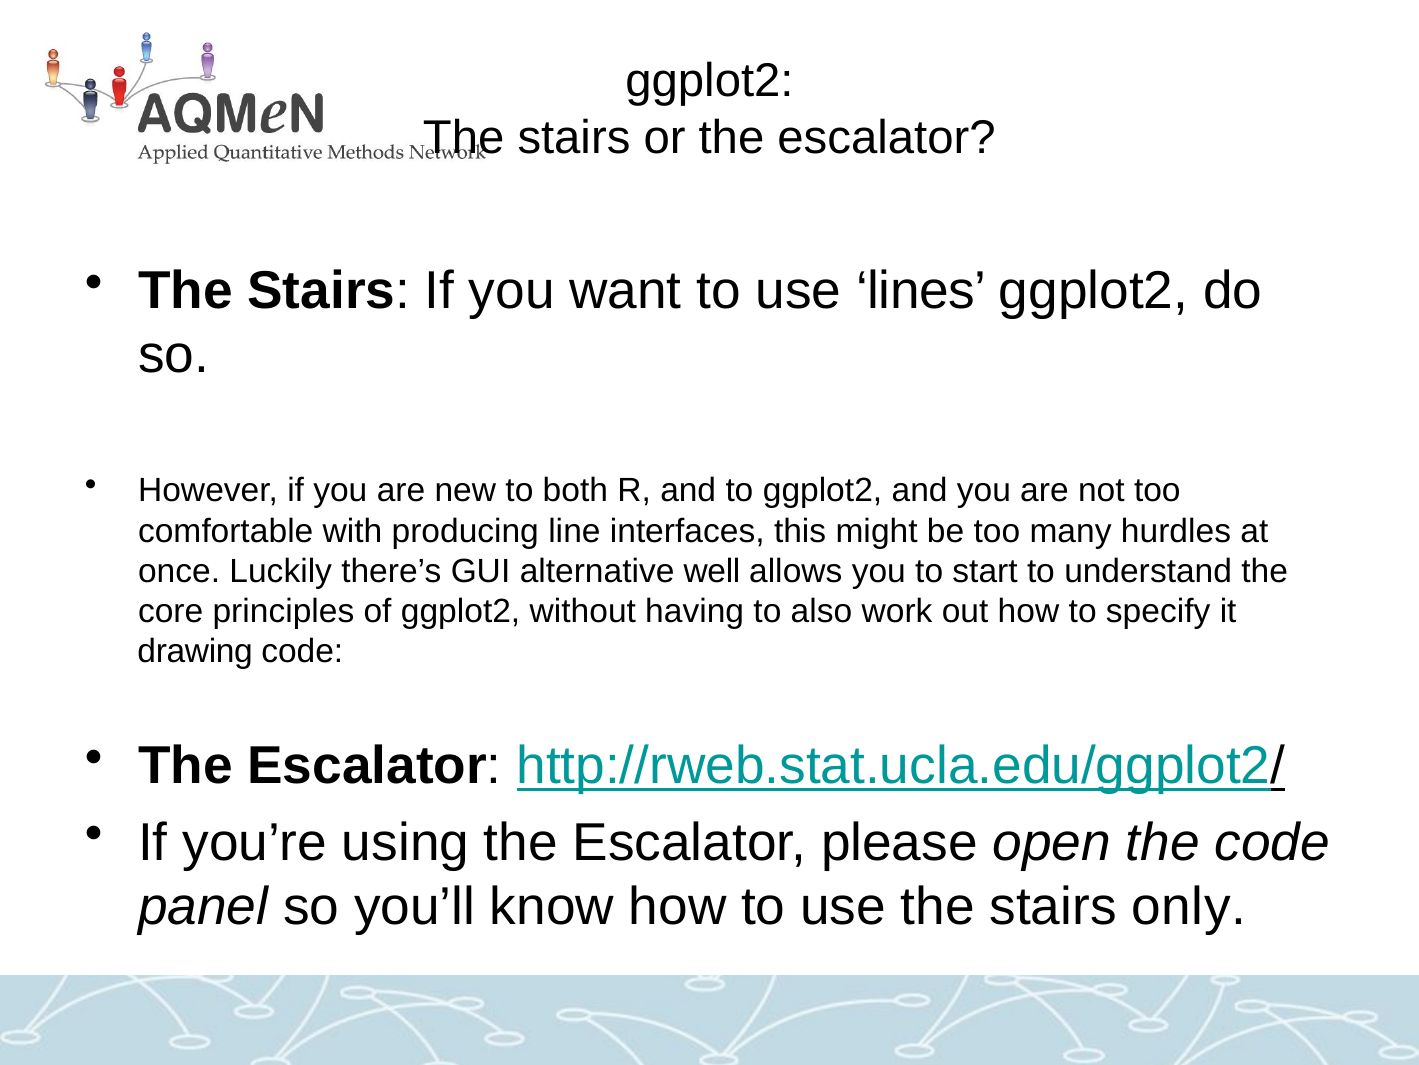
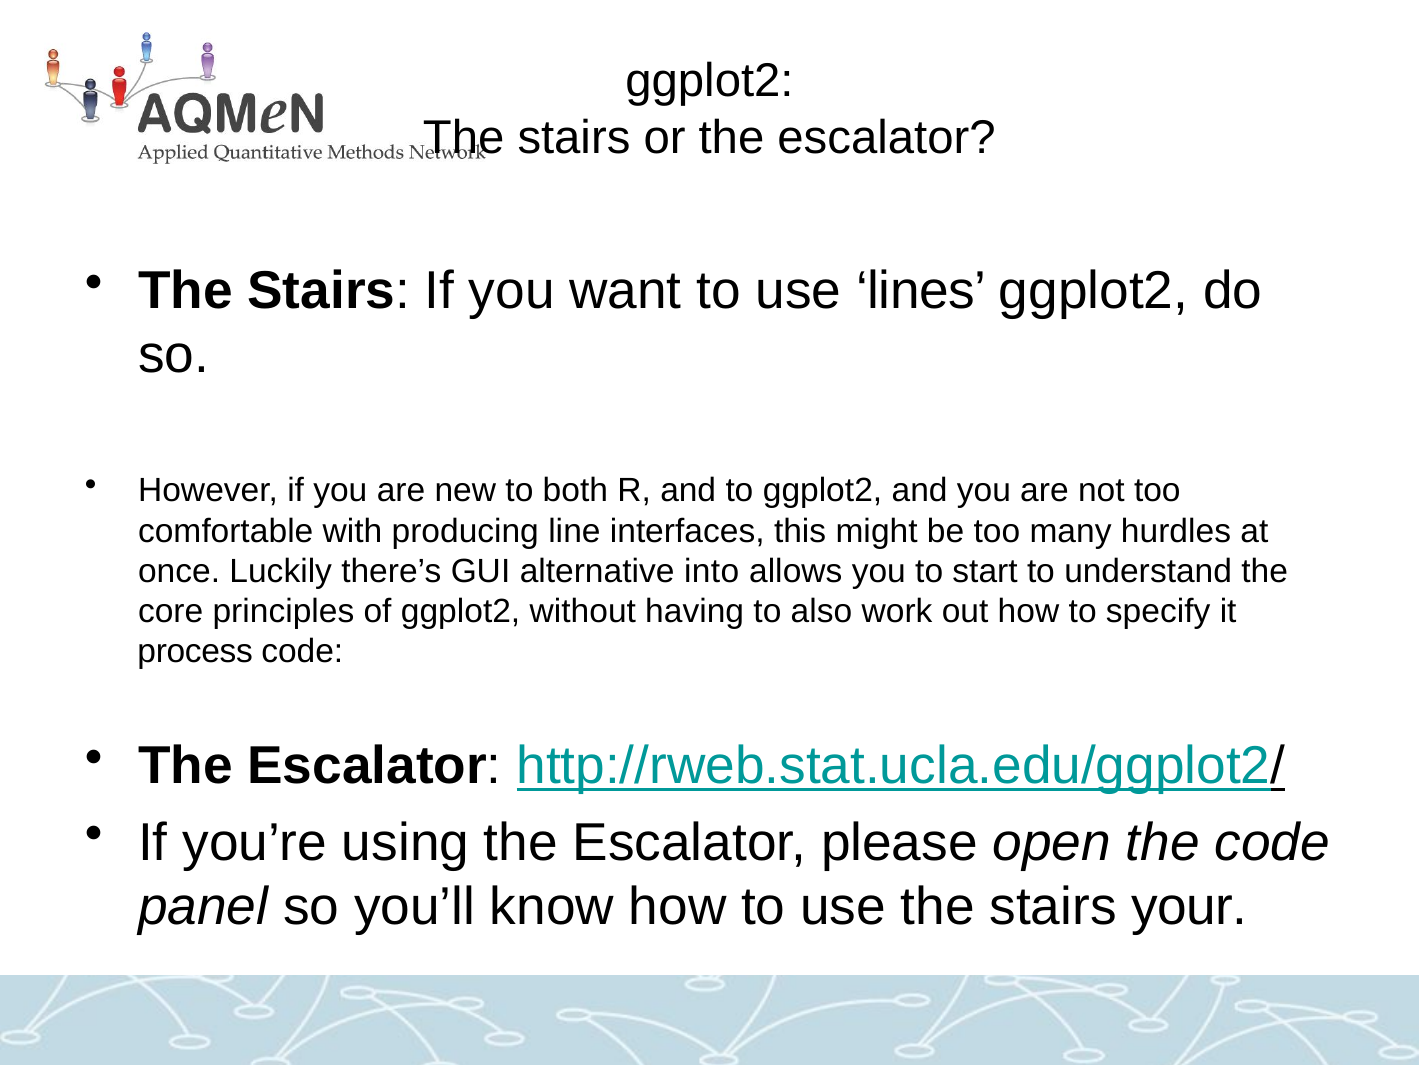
well: well -> into
drawing: drawing -> process
only: only -> your
